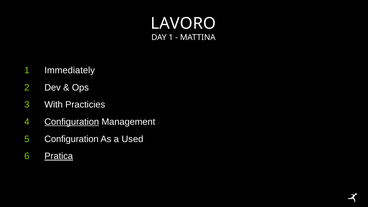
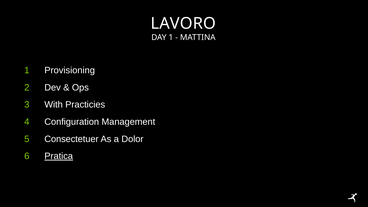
Immediately: Immediately -> Provisioning
Configuration at (72, 122) underline: present -> none
Configuration at (71, 139): Configuration -> Consectetuer
Used: Used -> Dolor
